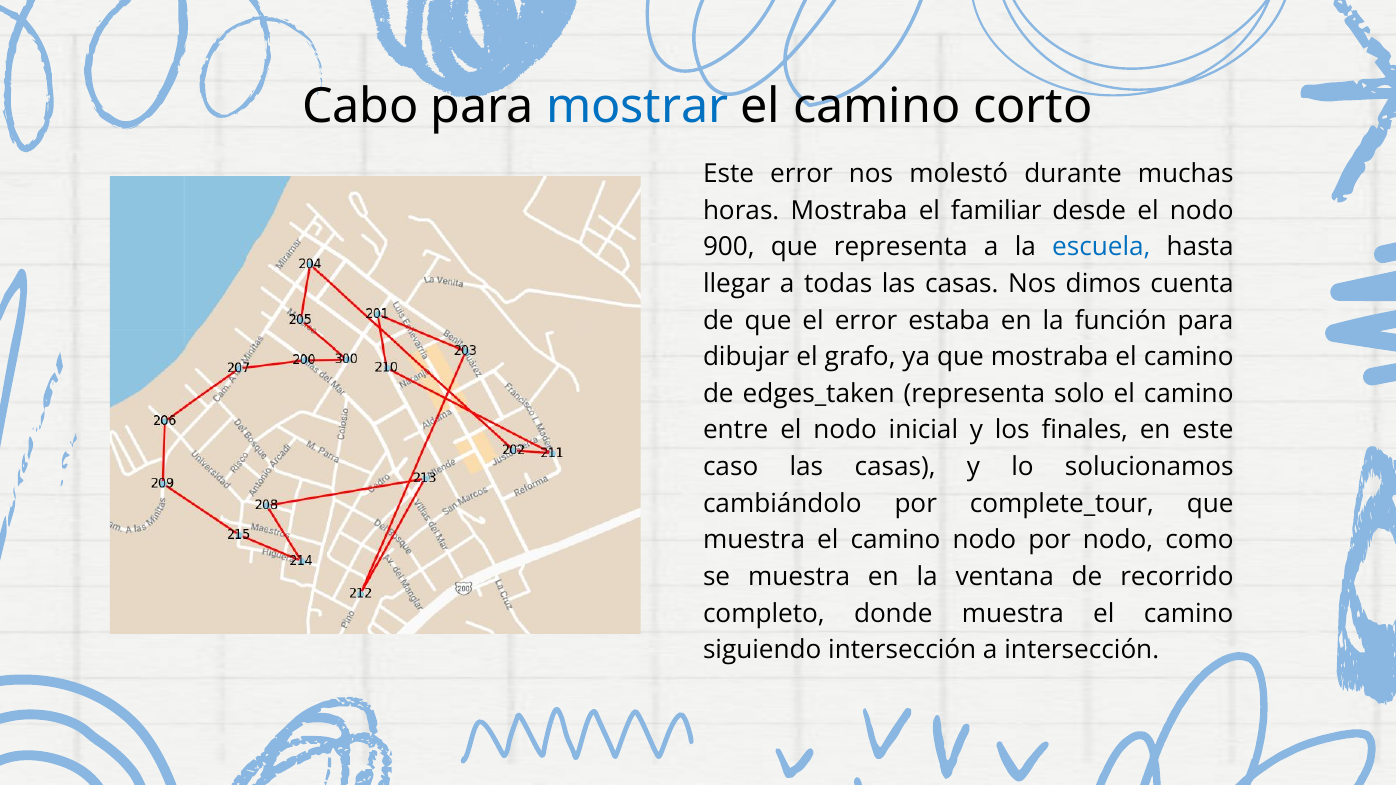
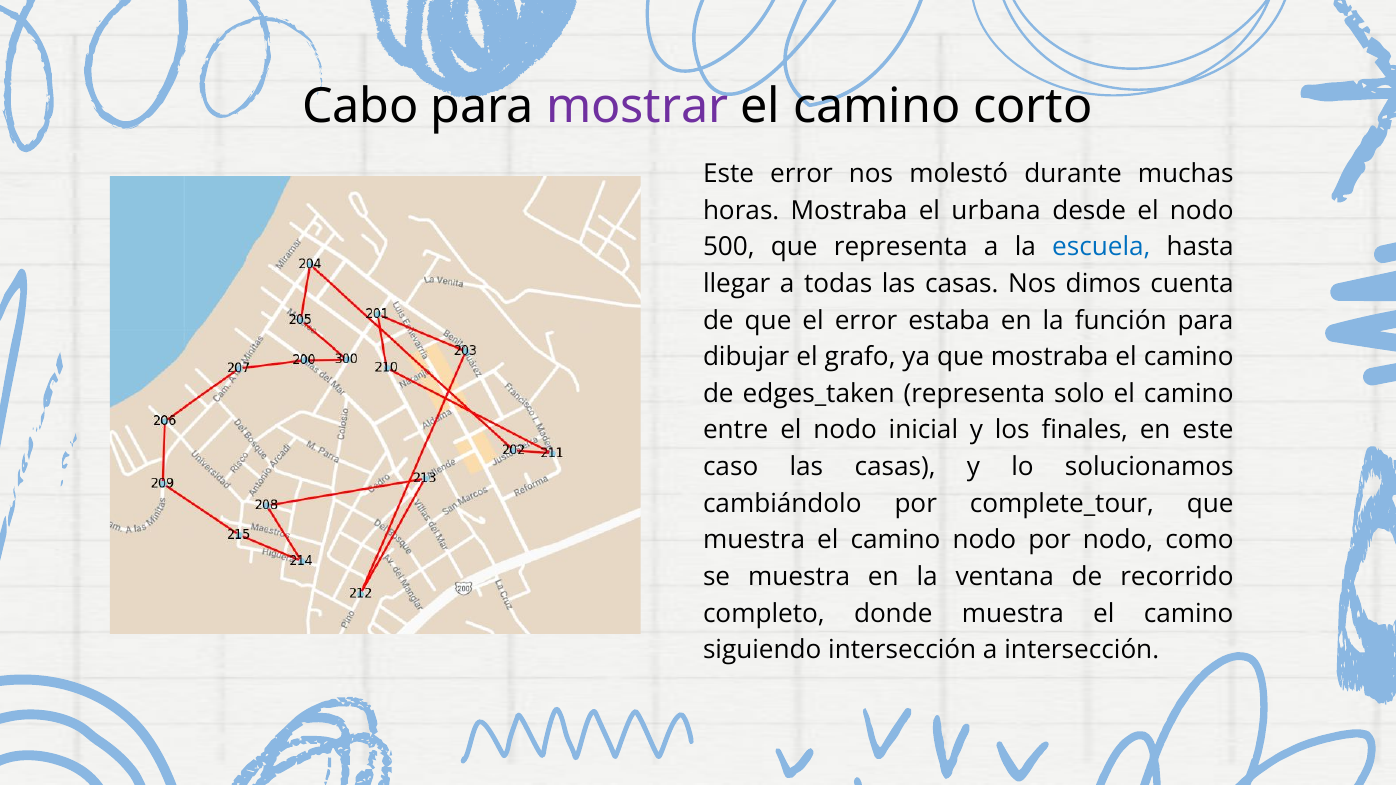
mostrar colour: blue -> purple
familiar: familiar -> urbana
900: 900 -> 500
